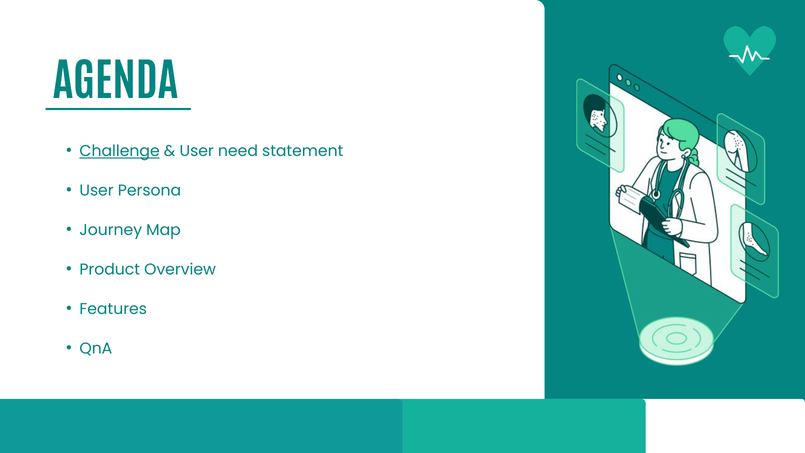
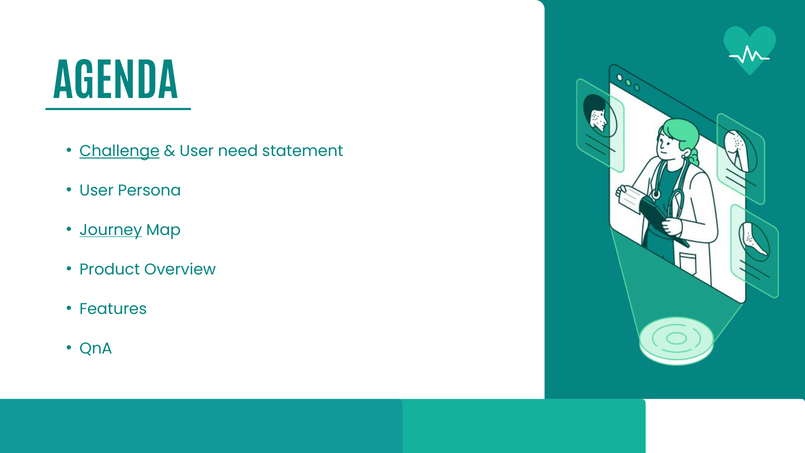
Journey underline: none -> present
